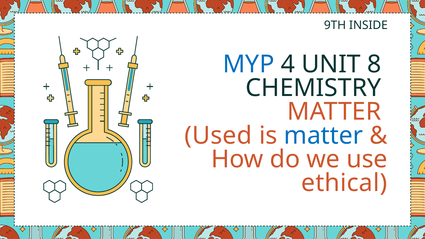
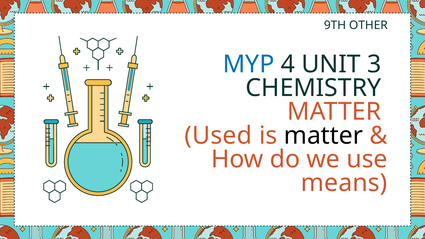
INSIDE: INSIDE -> OTHER
8: 8 -> 3
matter at (323, 136) colour: blue -> black
ethical: ethical -> means
